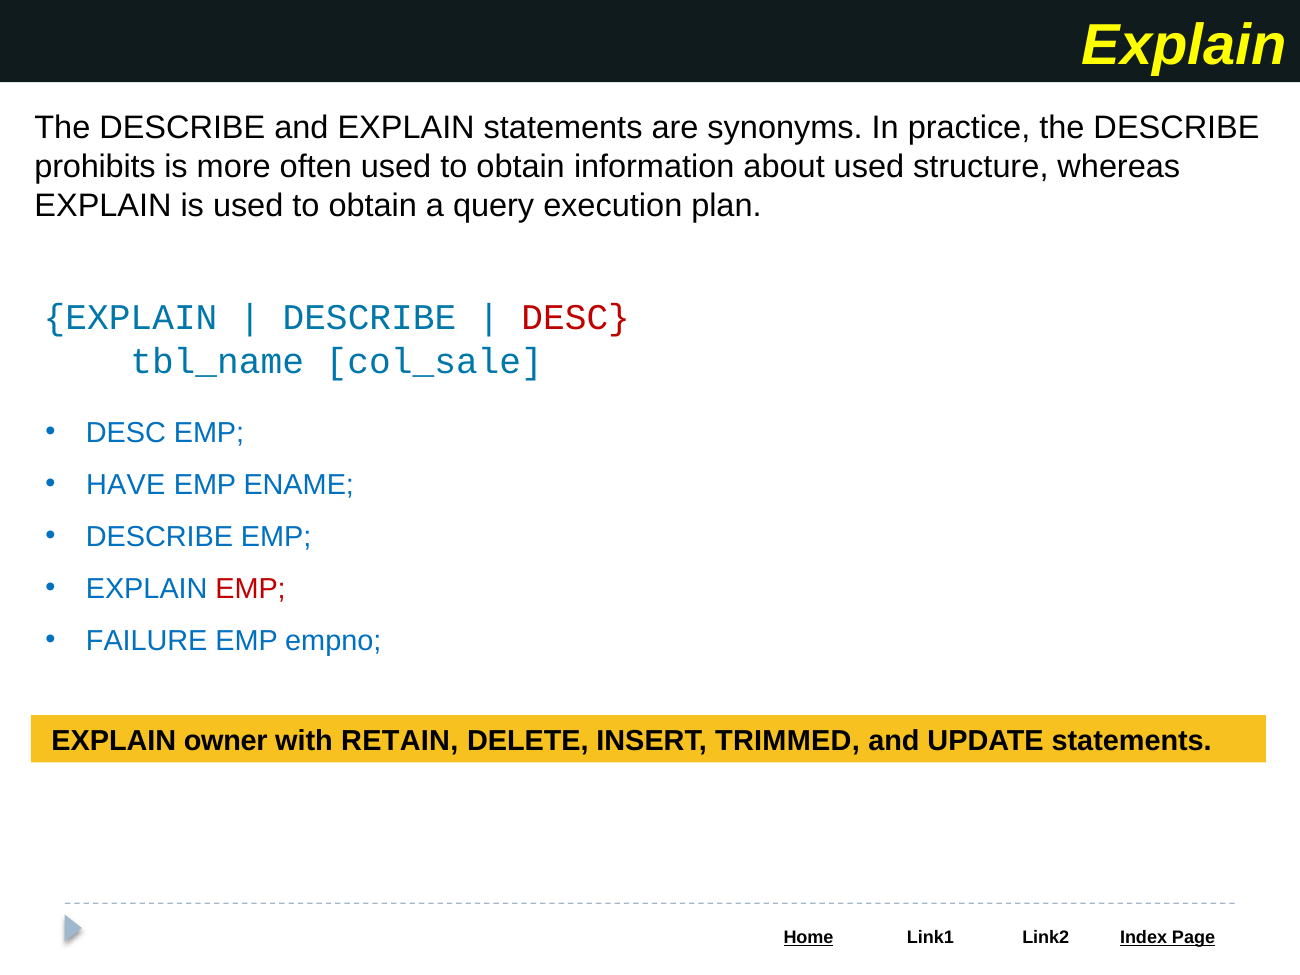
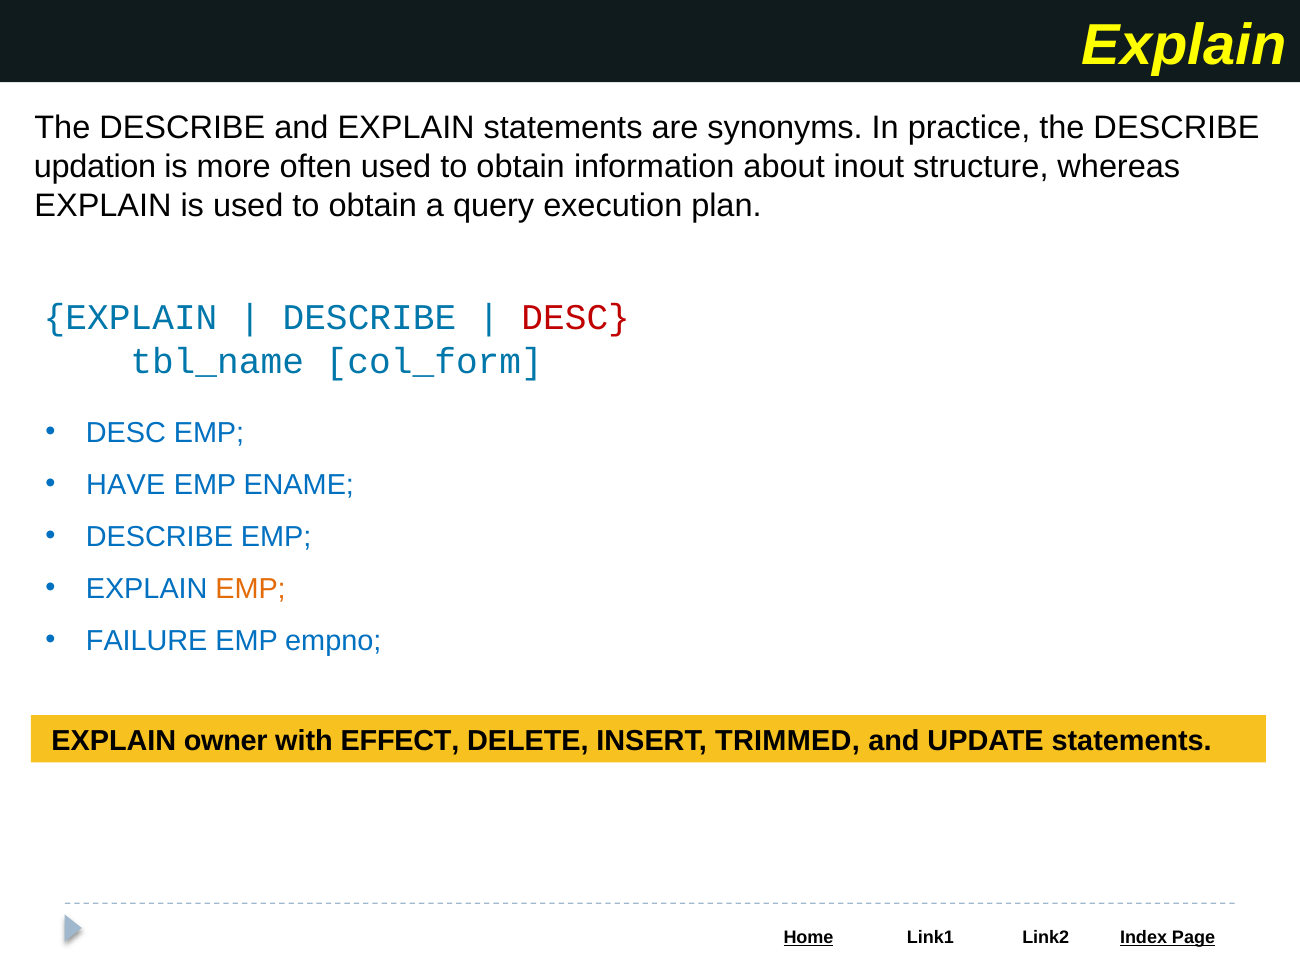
prohibits: prohibits -> updation
about used: used -> inout
col_sale: col_sale -> col_form
EMP at (251, 589) colour: red -> orange
RETAIN: RETAIN -> EFFECT
